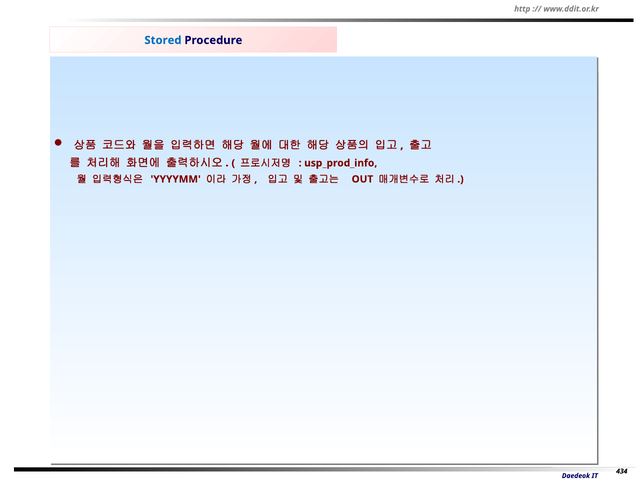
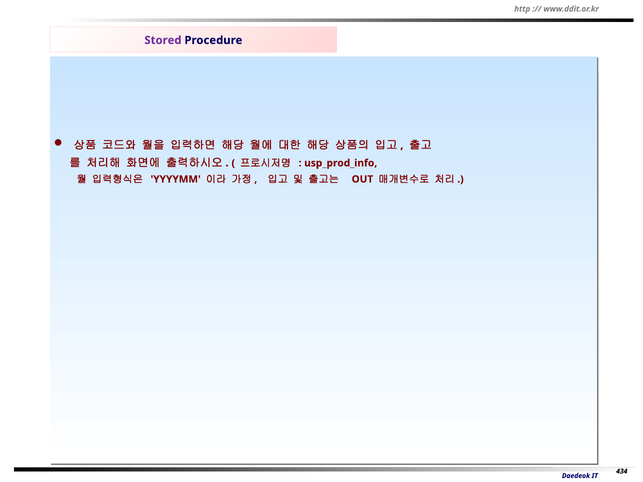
Stored colour: blue -> purple
